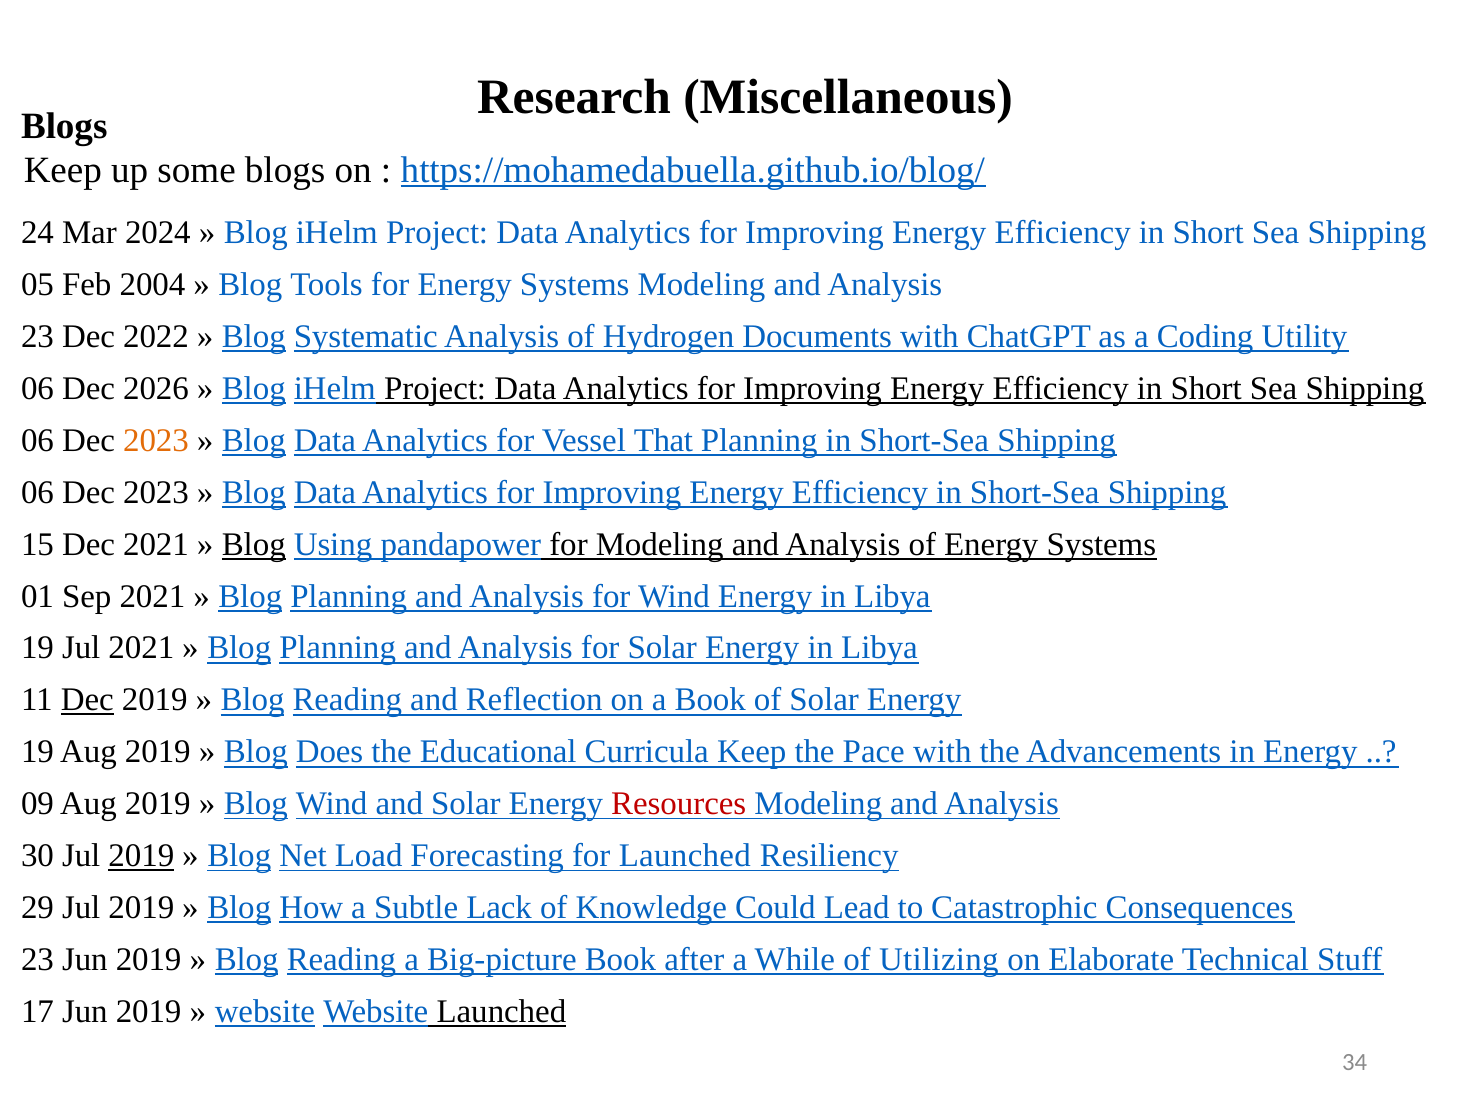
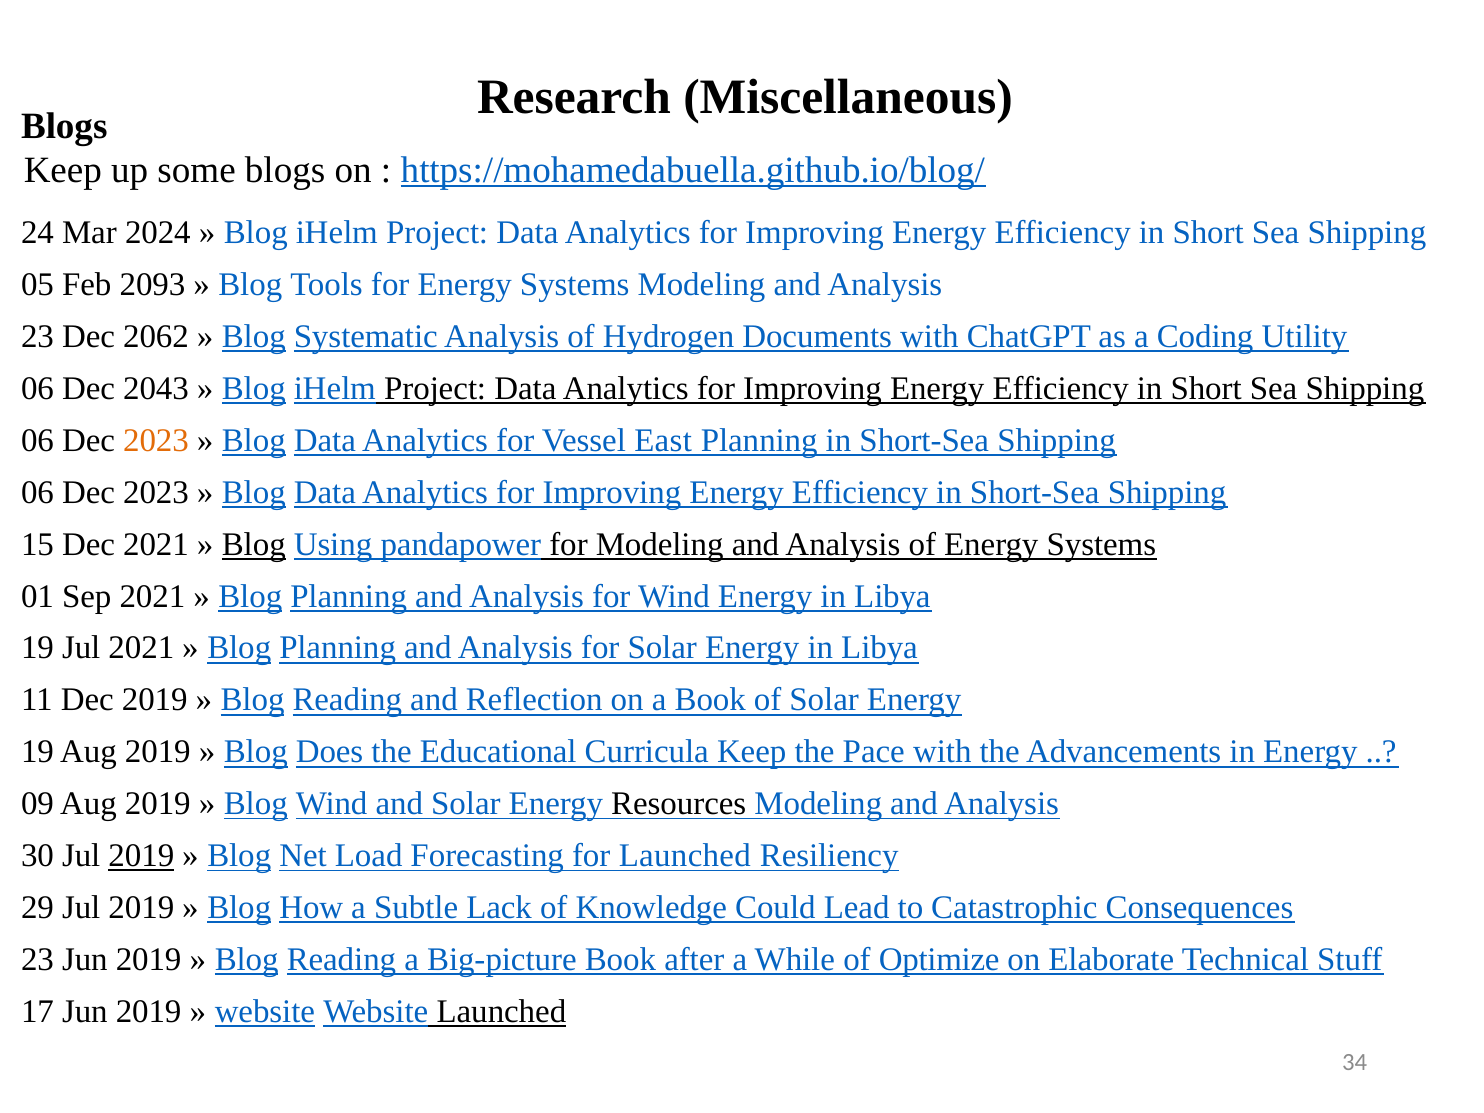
2004: 2004 -> 2093
2022: 2022 -> 2062
2026: 2026 -> 2043
That: That -> East
Dec at (87, 700) underline: present -> none
Resources colour: red -> black
Utilizing: Utilizing -> Optimize
